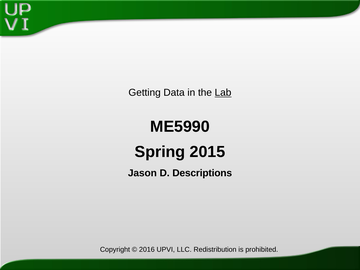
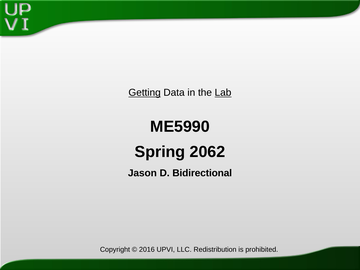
Getting underline: none -> present
2015: 2015 -> 2062
Descriptions: Descriptions -> Bidirectional
